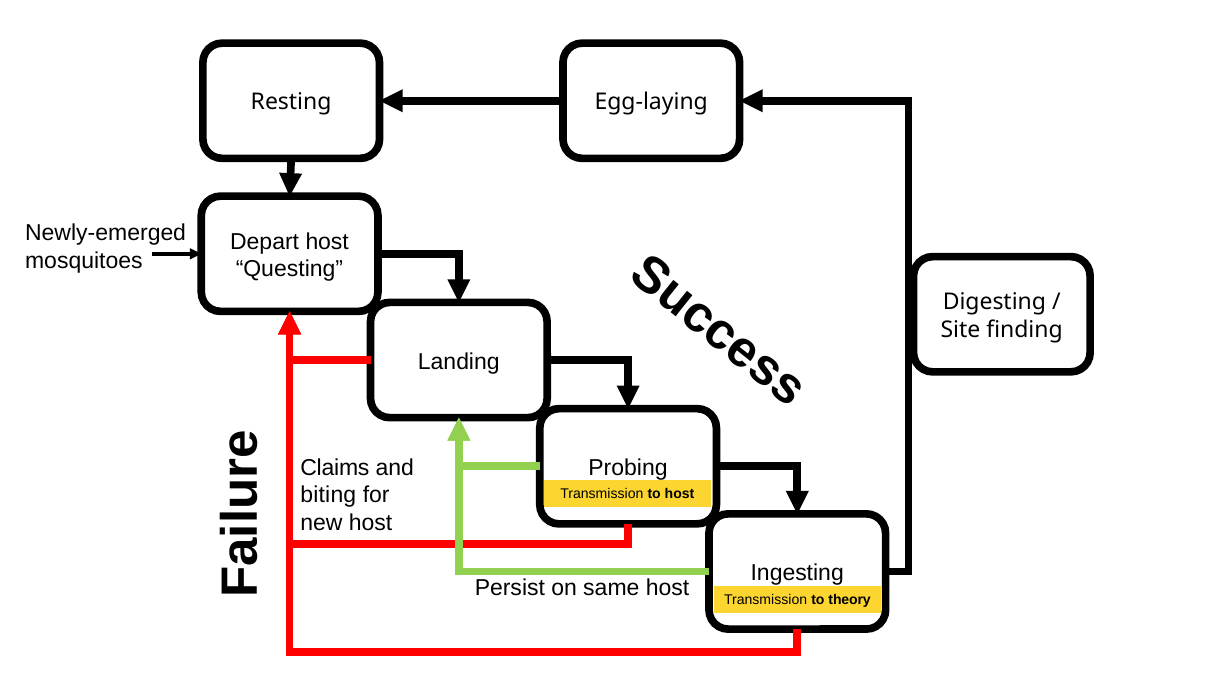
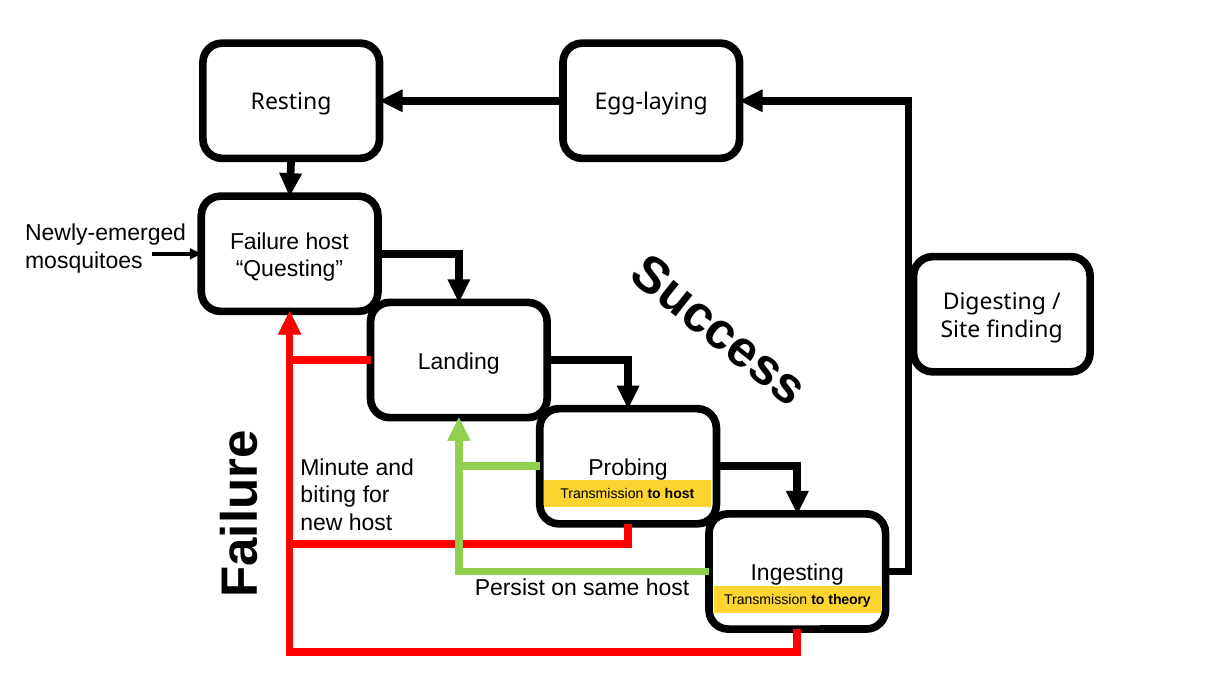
Depart: Depart -> Failure
Claims: Claims -> Minute
